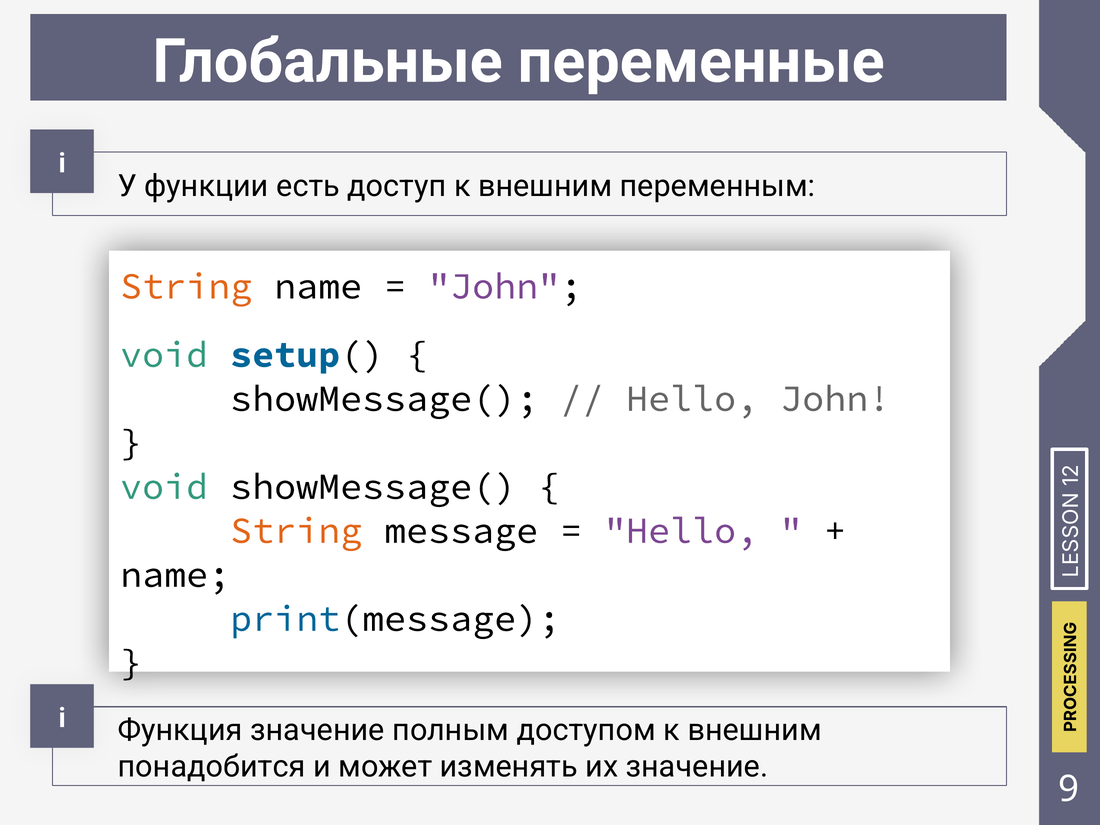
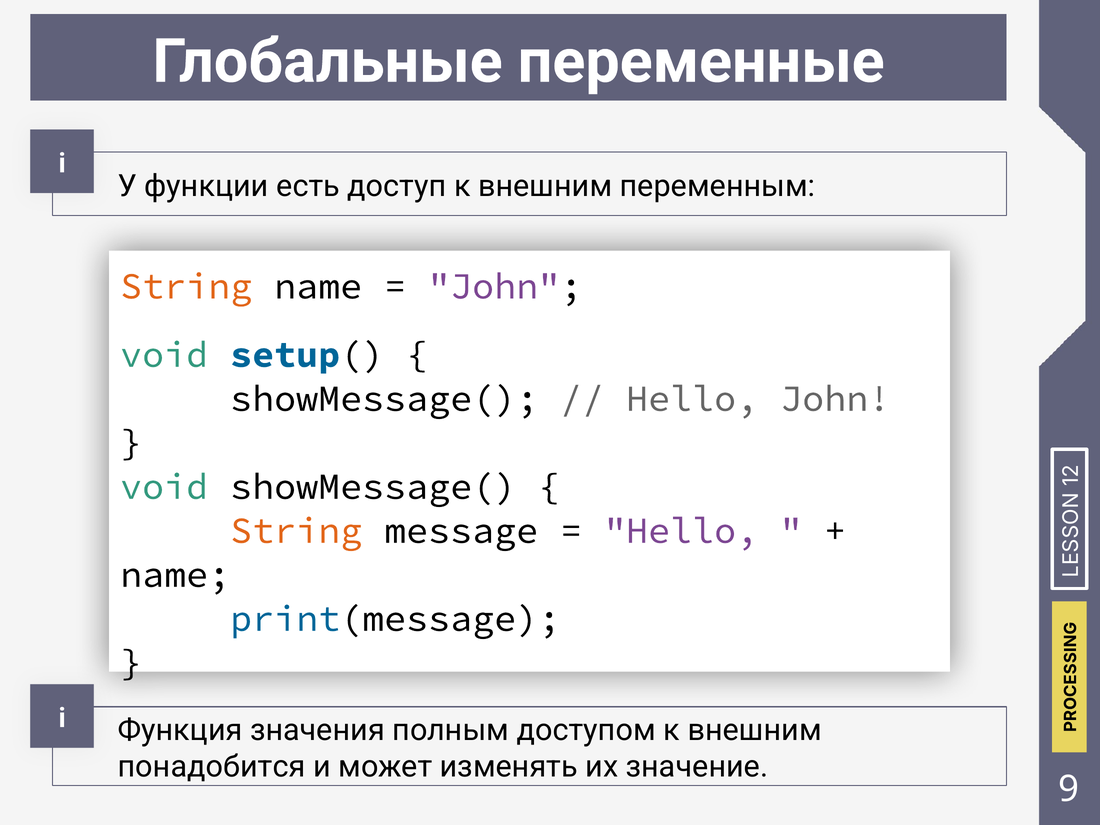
Функция значение: значение -> значения
